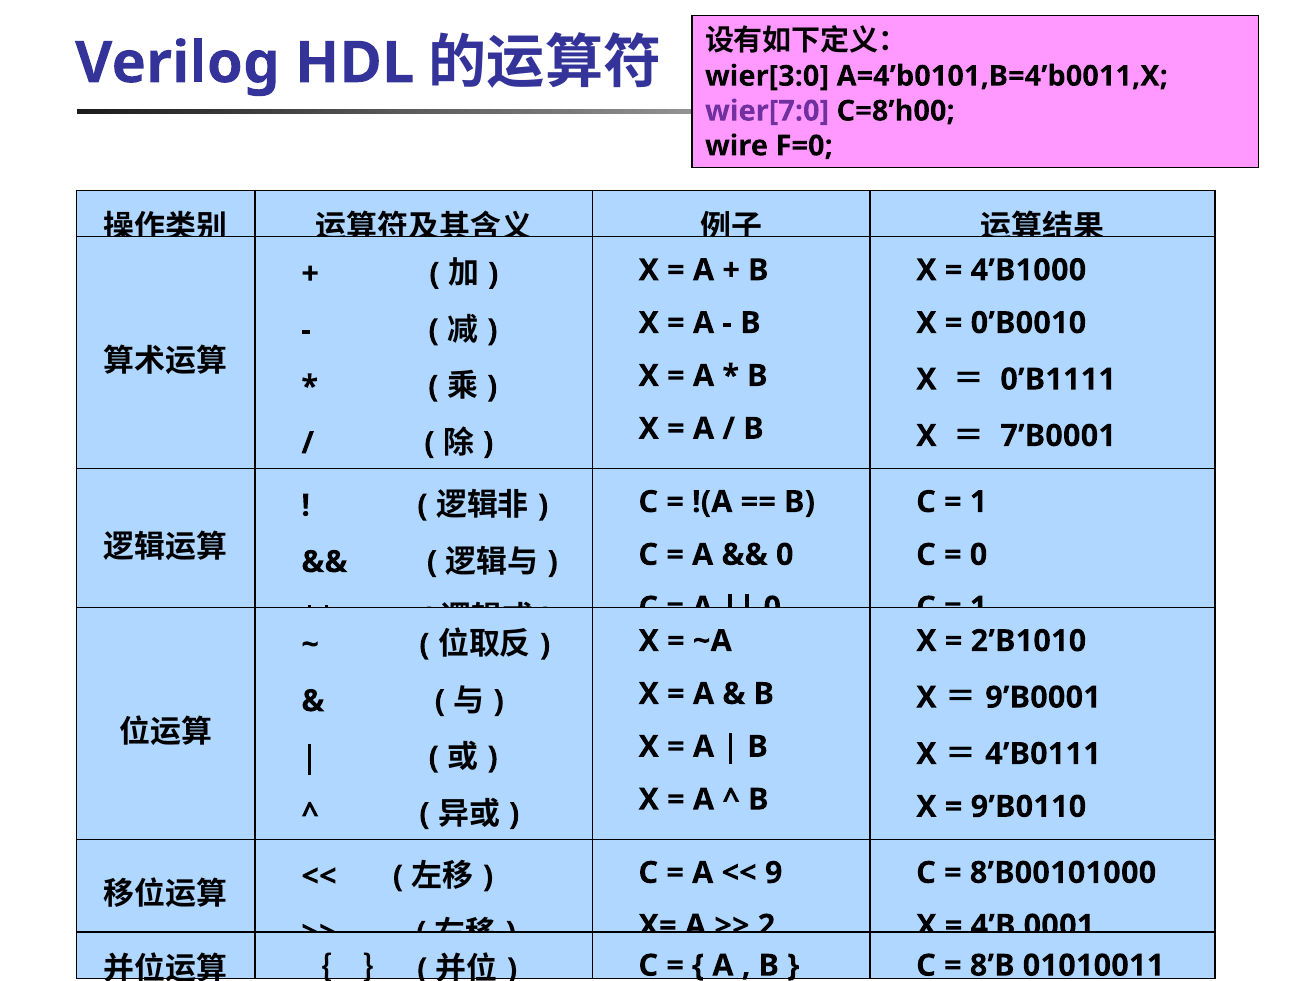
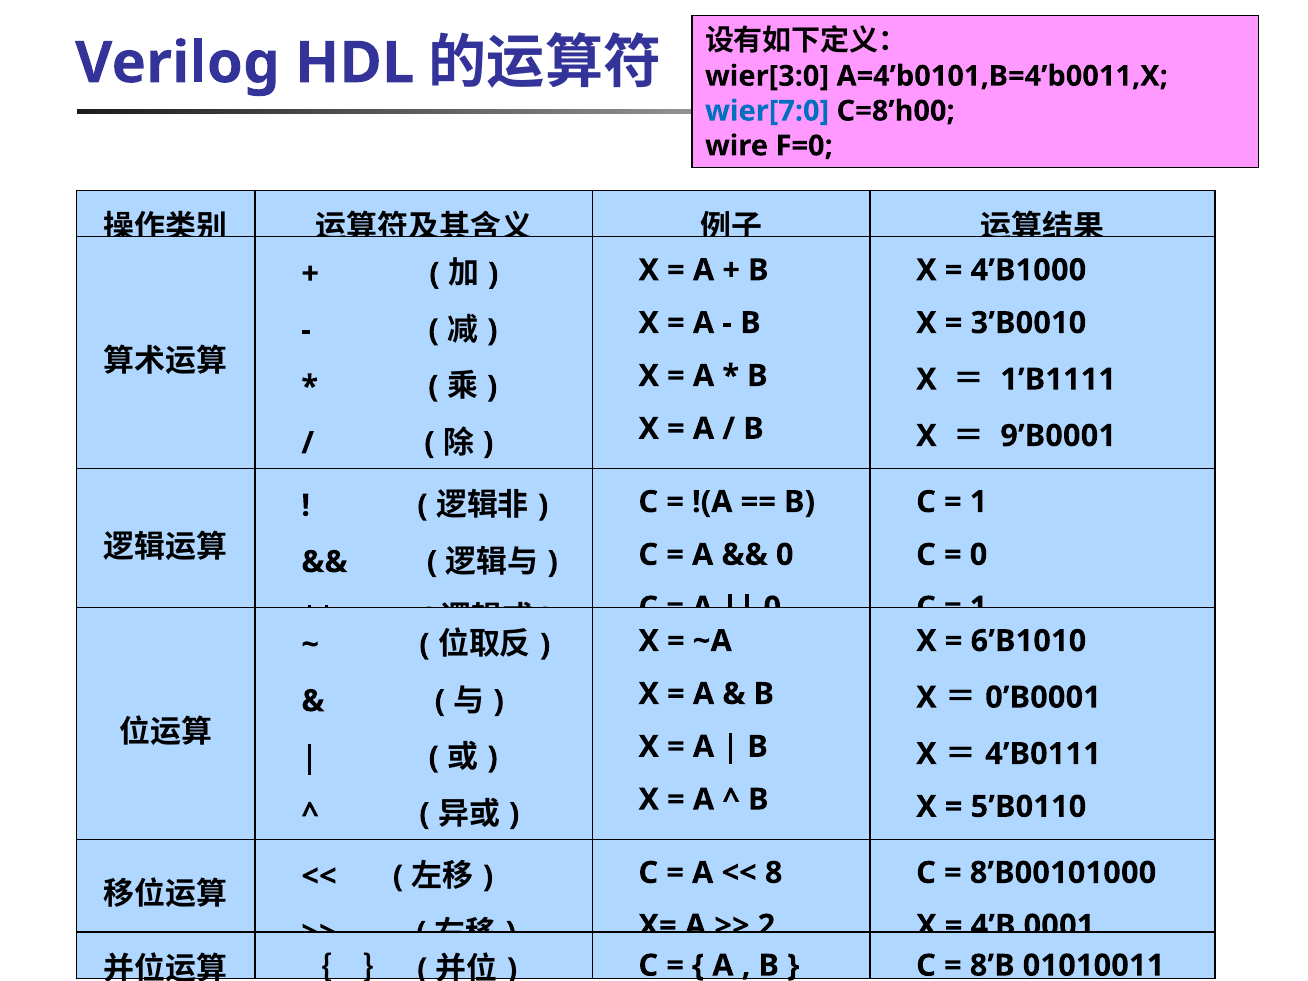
wier[7:0 colour: purple -> blue
0’B0010: 0’B0010 -> 3’B0010
0’B1111: 0’B1111 -> 1’B1111
7’B0001: 7’B0001 -> 9’B0001
2’B1010: 2’B1010 -> 6’B1010
9’B0001: 9’B0001 -> 0’B0001
9’B0110: 9’B0110 -> 5’B0110
9: 9 -> 8
